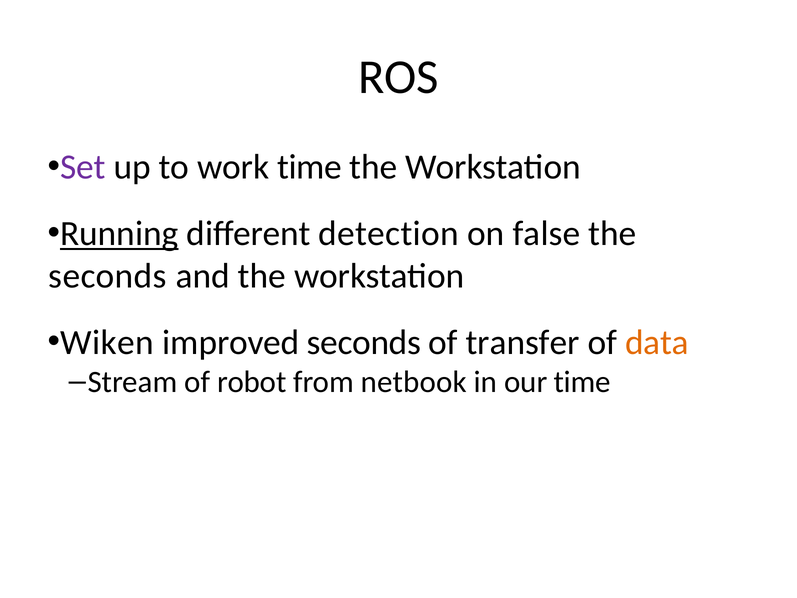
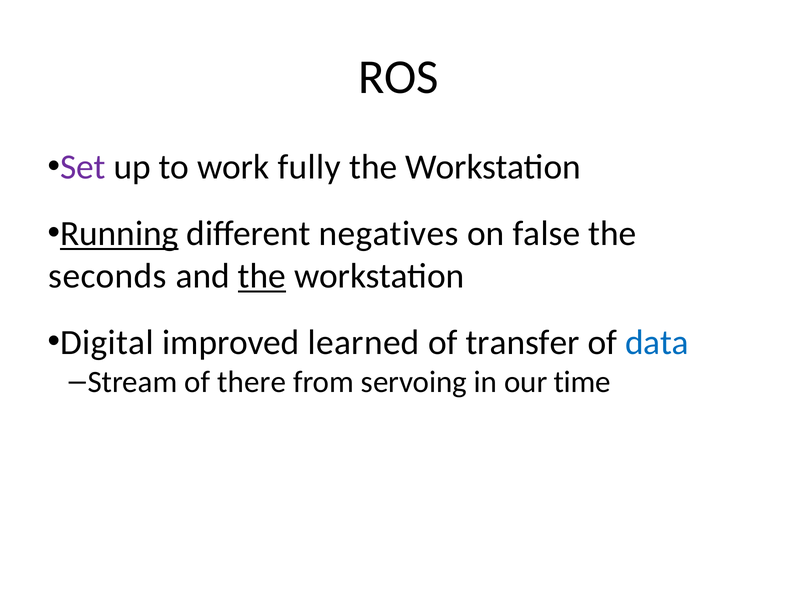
work time: time -> fully
detection: detection -> negatives
the at (262, 276) underline: none -> present
Wiken: Wiken -> Digital
improved seconds: seconds -> learned
data colour: orange -> blue
robot: robot -> there
netbook: netbook -> servoing
